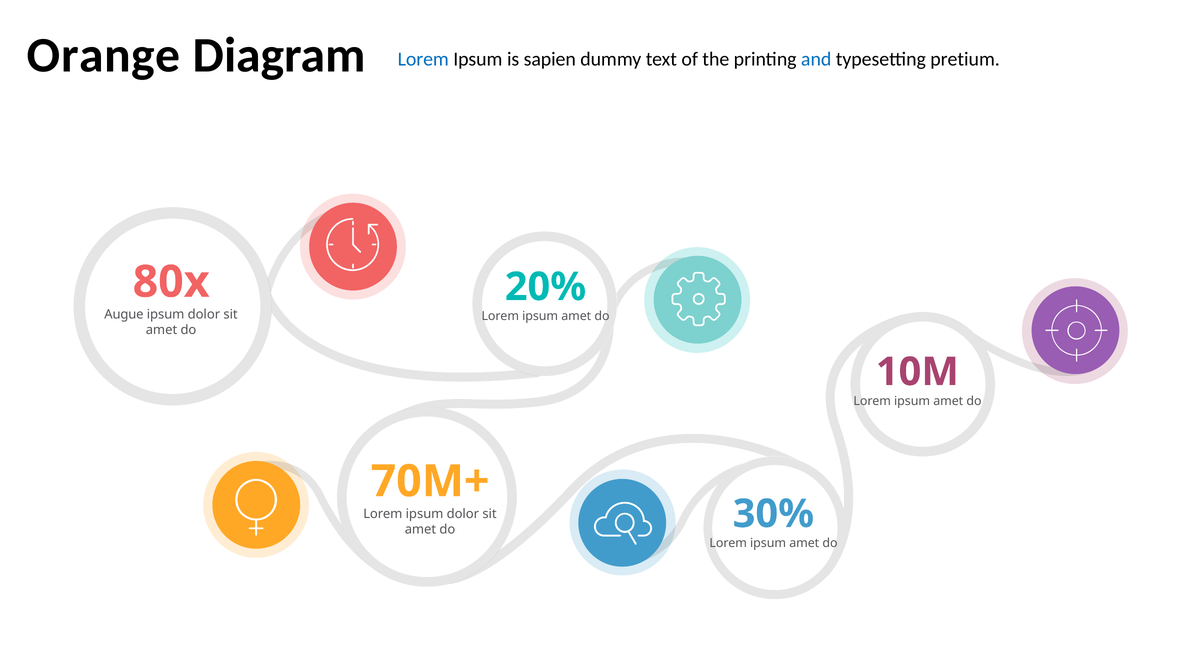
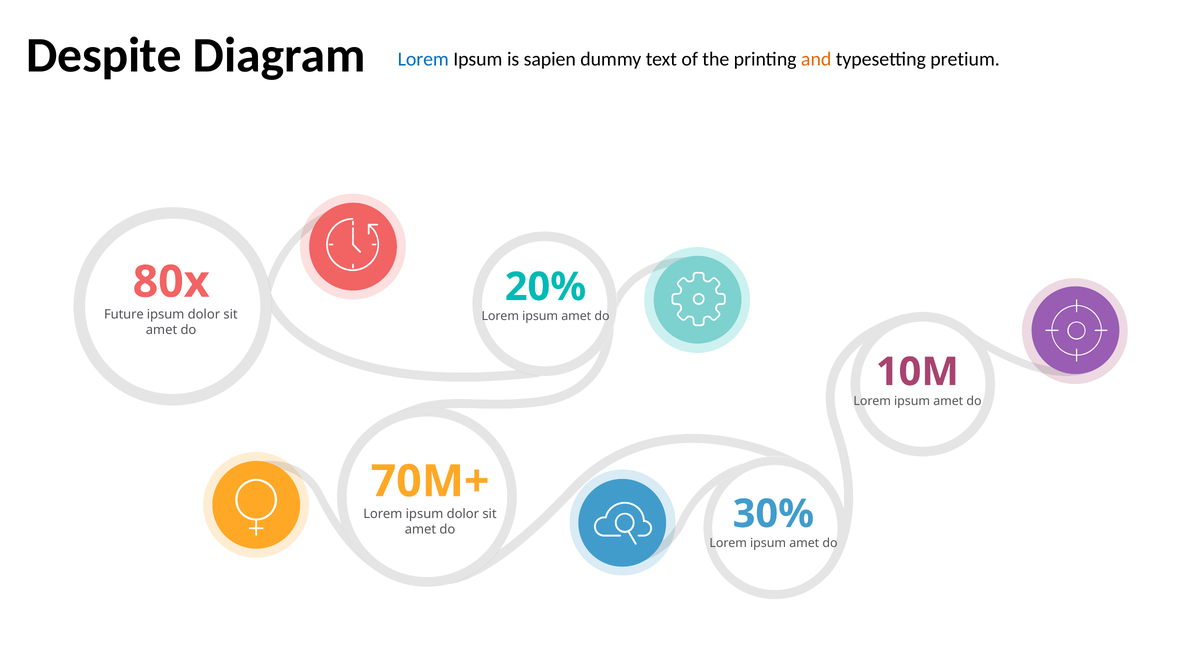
Orange: Orange -> Despite
and colour: blue -> orange
Augue: Augue -> Future
